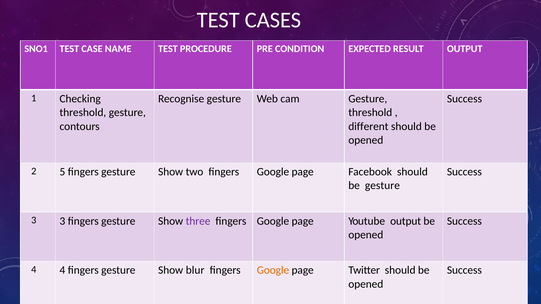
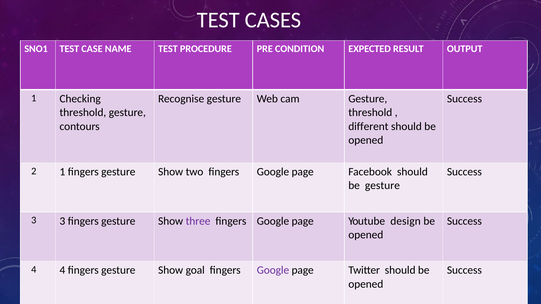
2 5: 5 -> 1
Youtube output: output -> design
blur: blur -> goal
Google at (273, 270) colour: orange -> purple
